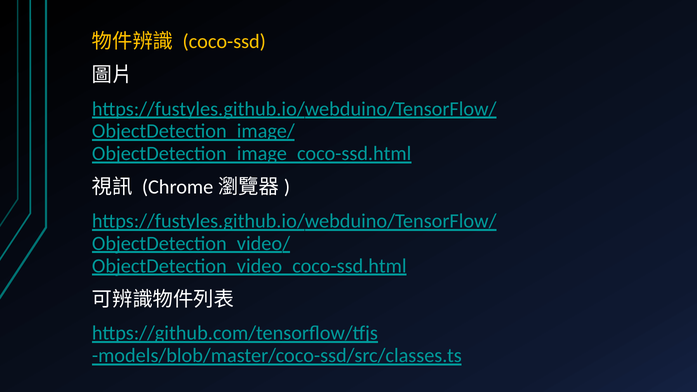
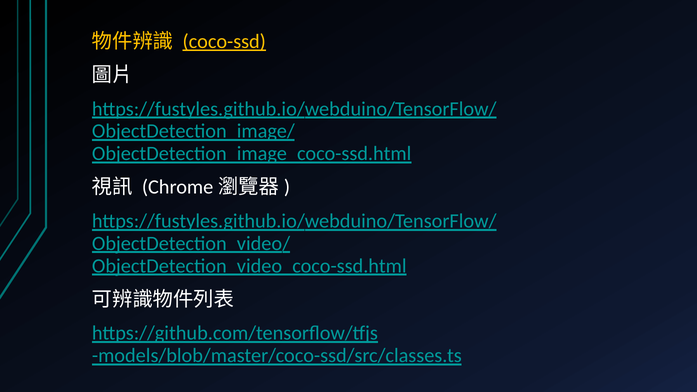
coco-ssd underline: none -> present
